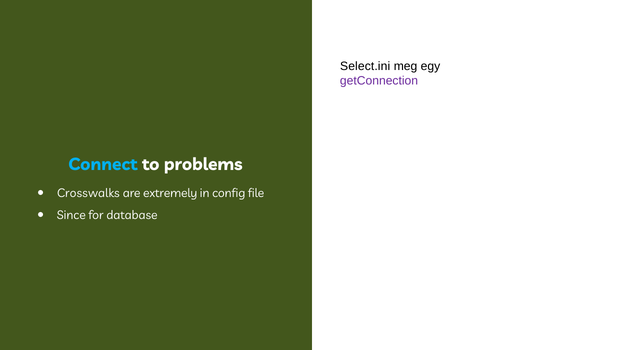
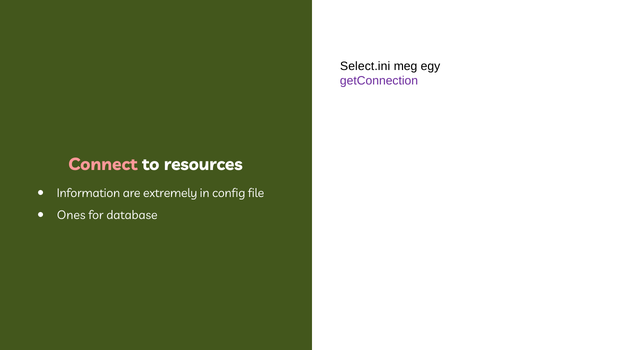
Connect colour: light blue -> pink
problems: problems -> resources
Crosswalks: Crosswalks -> Information
Since: Since -> Ones
